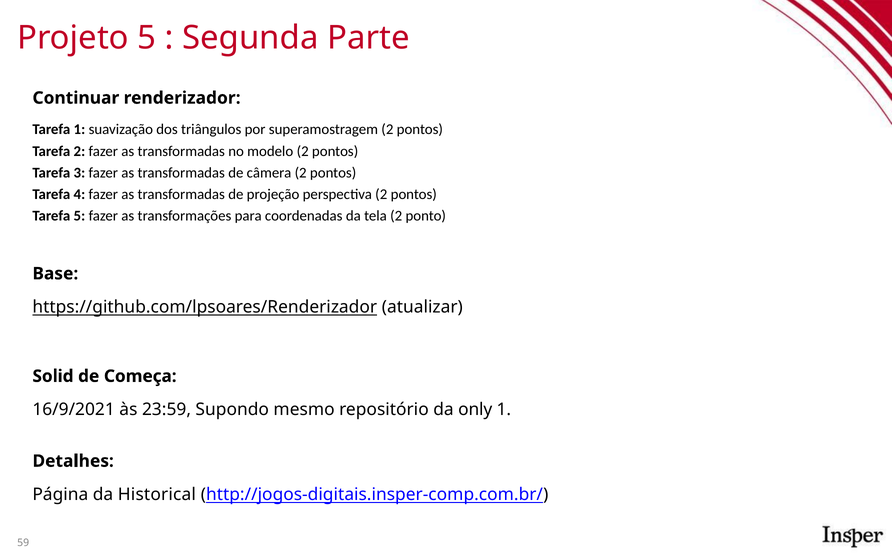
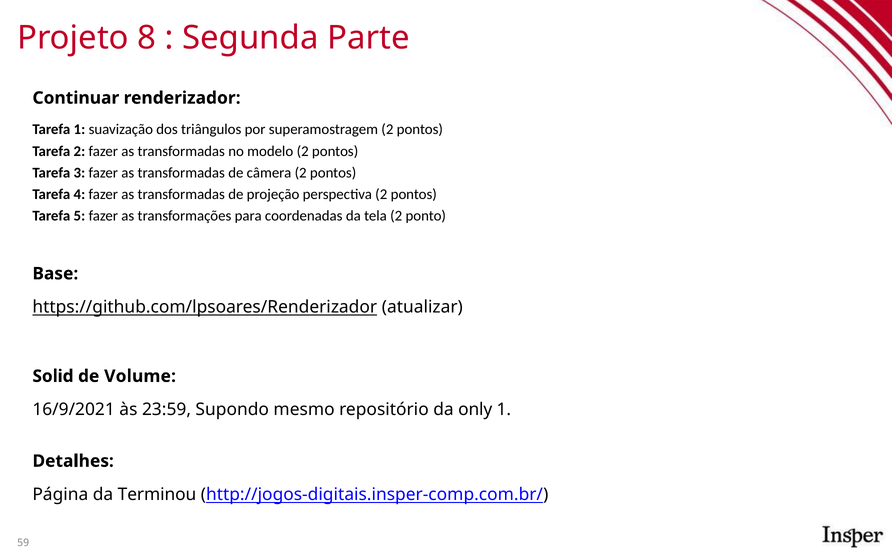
Projeto 5: 5 -> 8
Começa: Começa -> Volume
Historical: Historical -> Terminou
